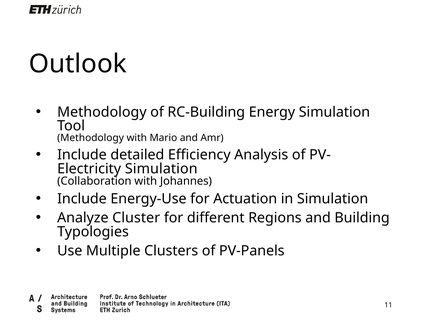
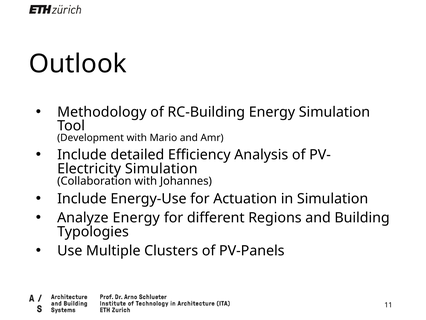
Methodology at (91, 138): Methodology -> Development
Analyze Cluster: Cluster -> Energy
